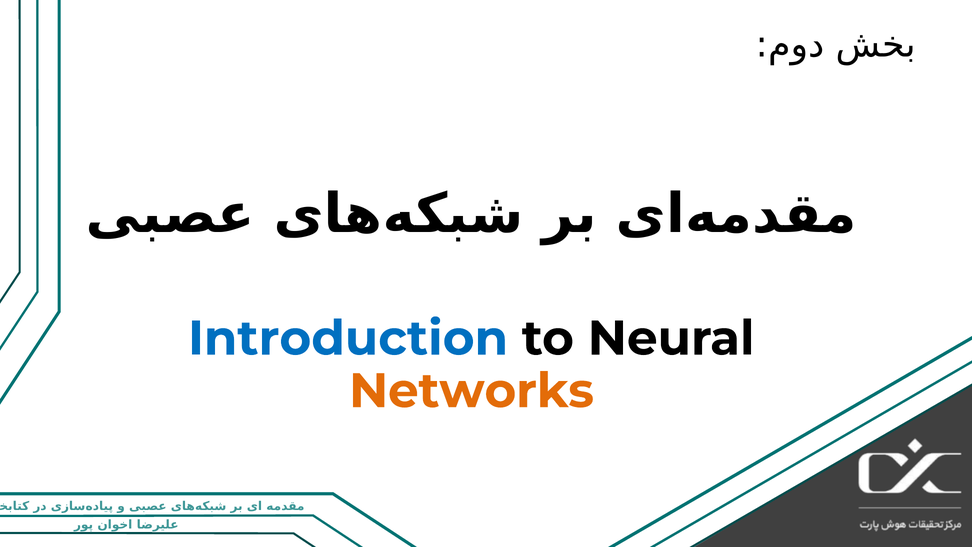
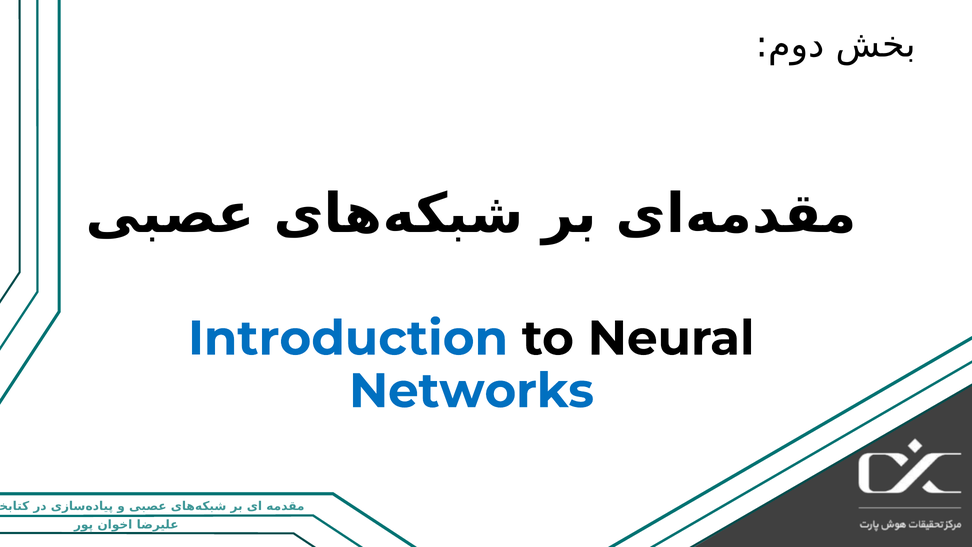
Networks colour: orange -> blue
